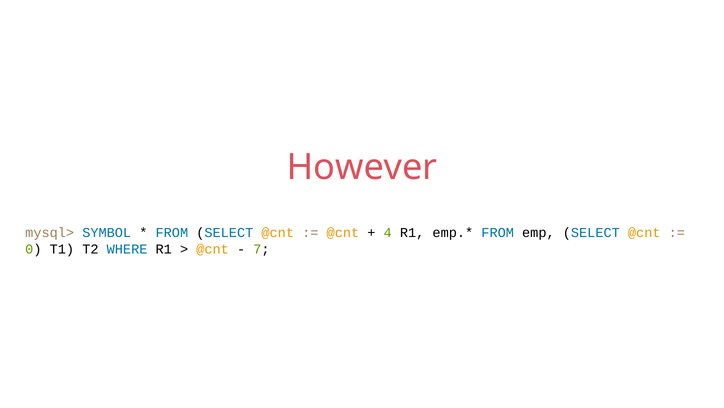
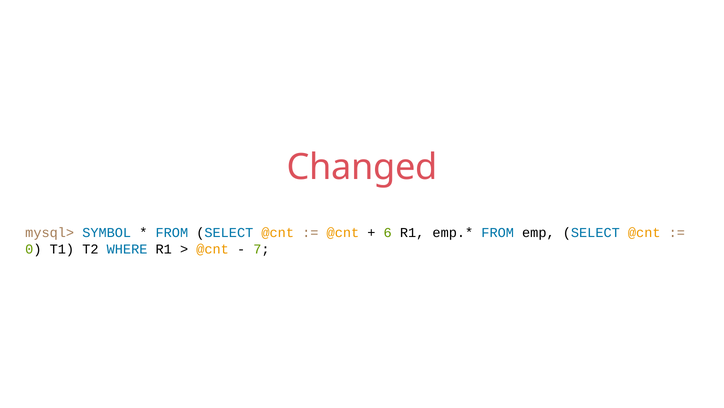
However: However -> Changed
4: 4 -> 6
